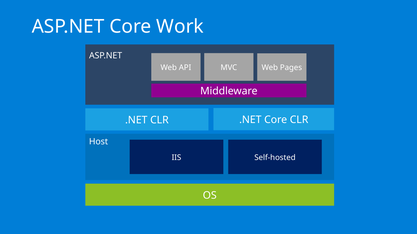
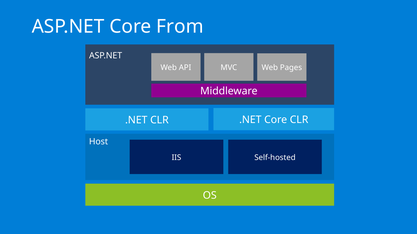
Work: Work -> From
